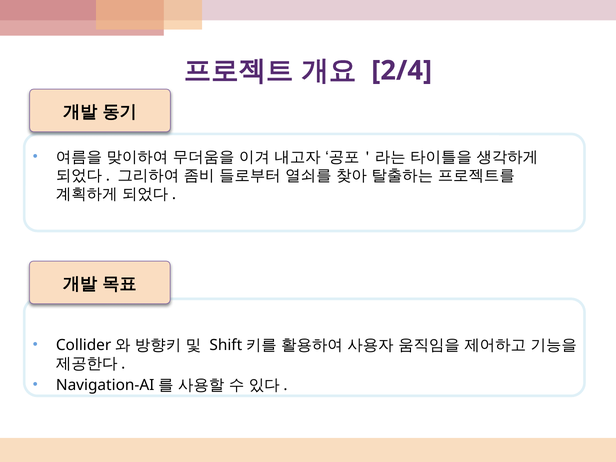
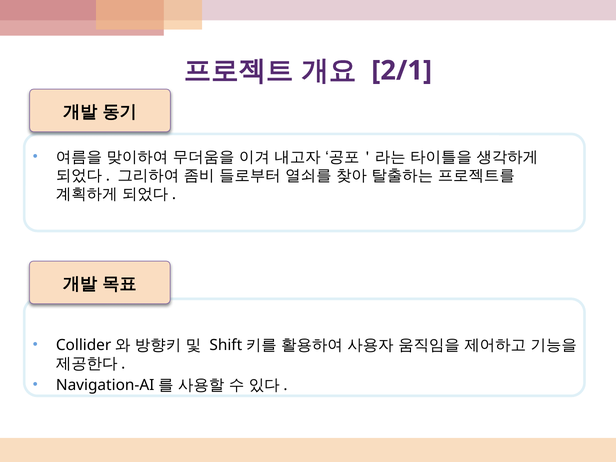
2/4: 2/4 -> 2/1
